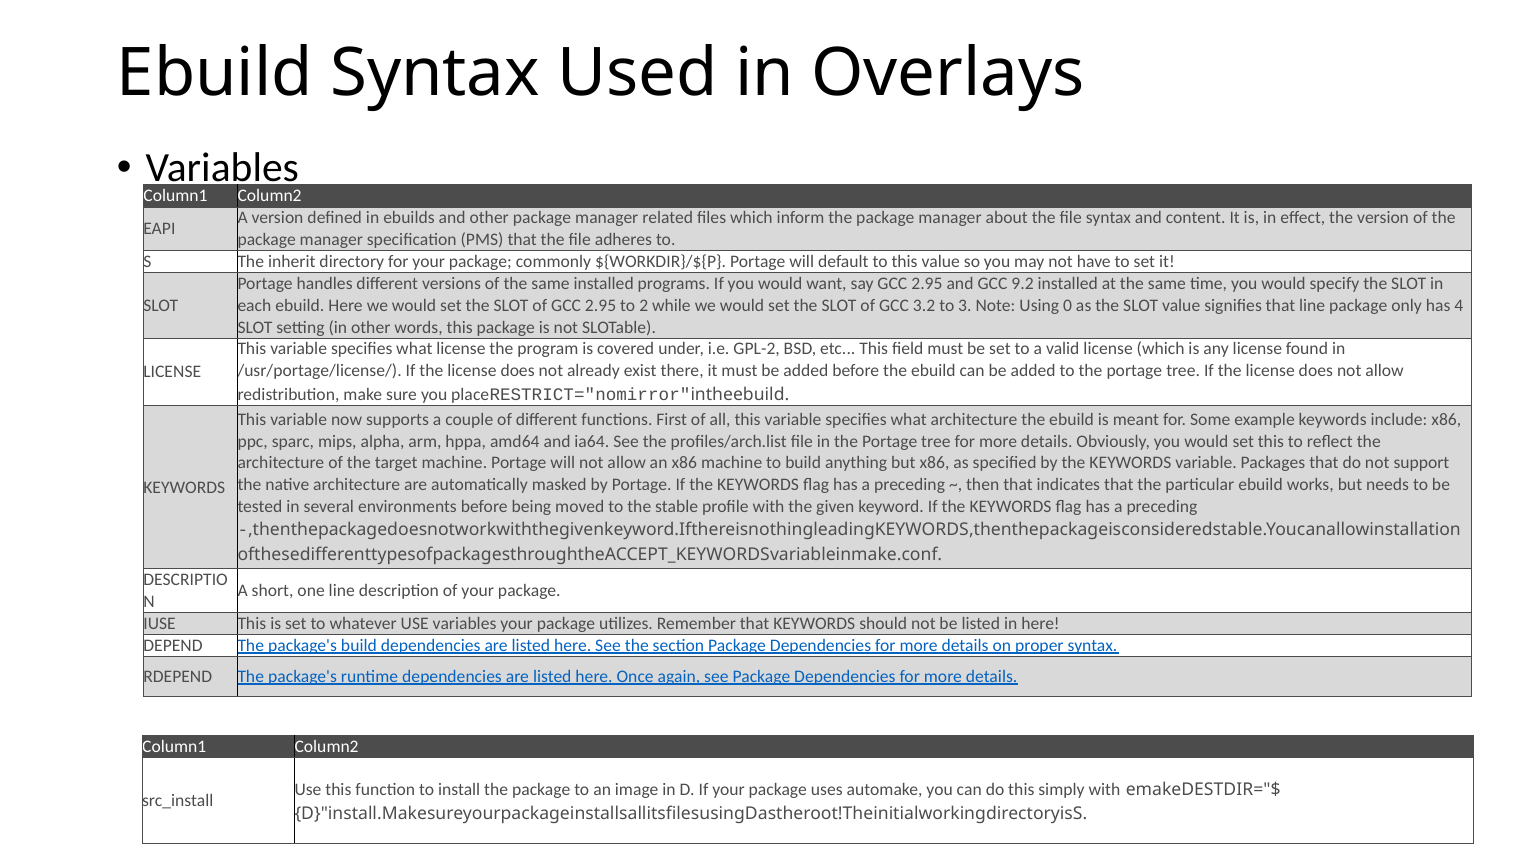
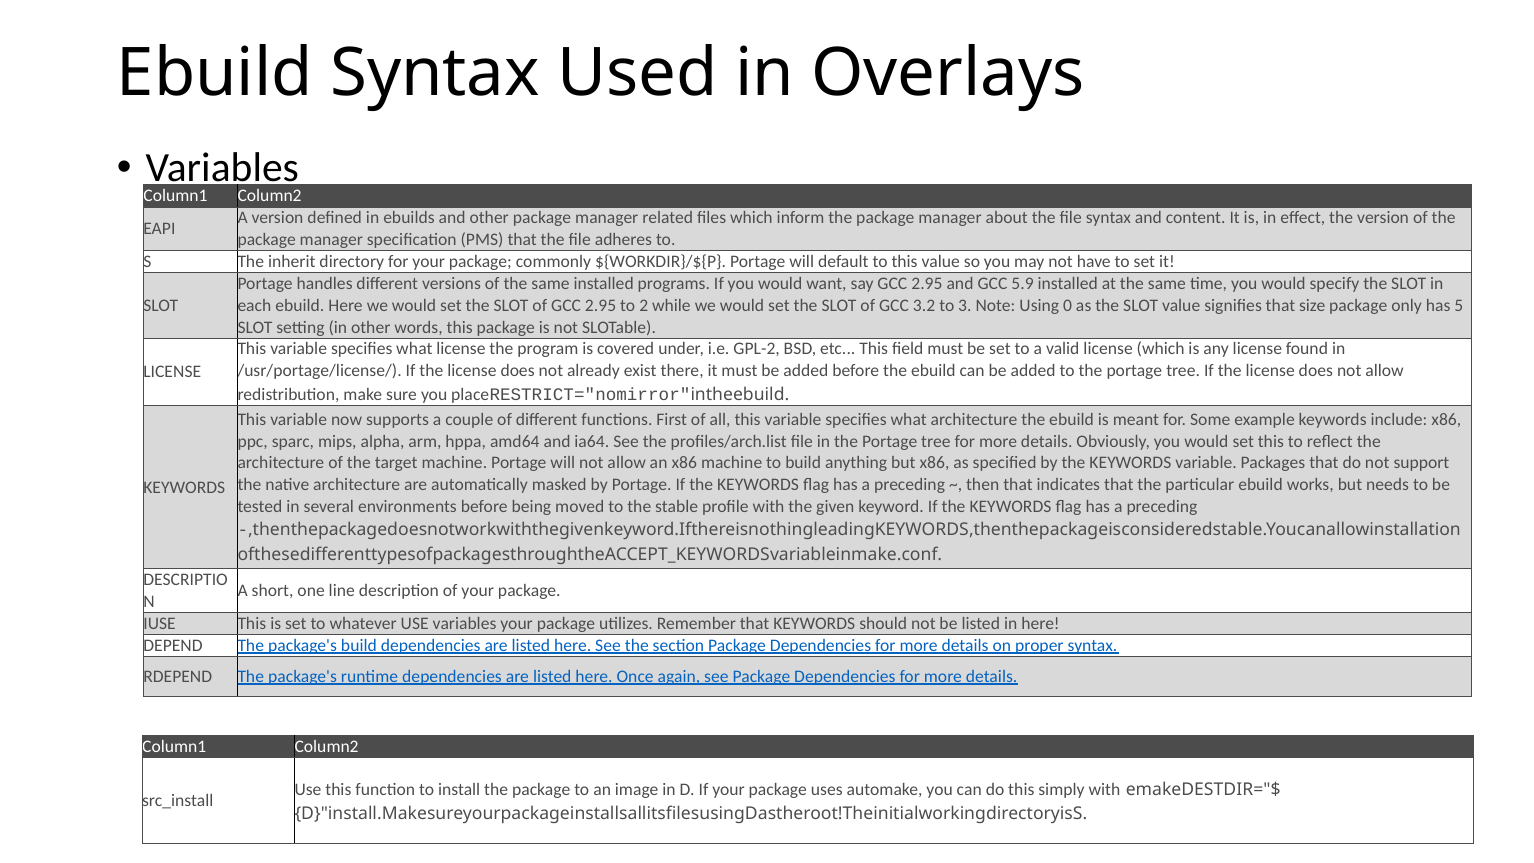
9.2: 9.2 -> 5.9
that line: line -> size
4: 4 -> 5
